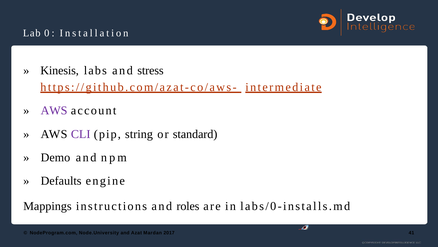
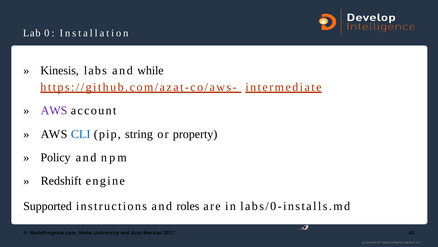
stress: stress -> while
CLI colour: purple -> blue
standard: standard -> property
Demo: Demo -> Policy
Defaults: Defaults -> Redshift
Mappings: Mappings -> Supported
